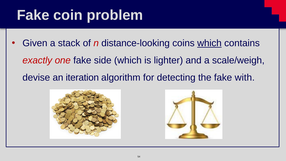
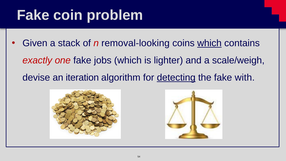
distance-looking: distance-looking -> removal-looking
side: side -> jobs
detecting underline: none -> present
